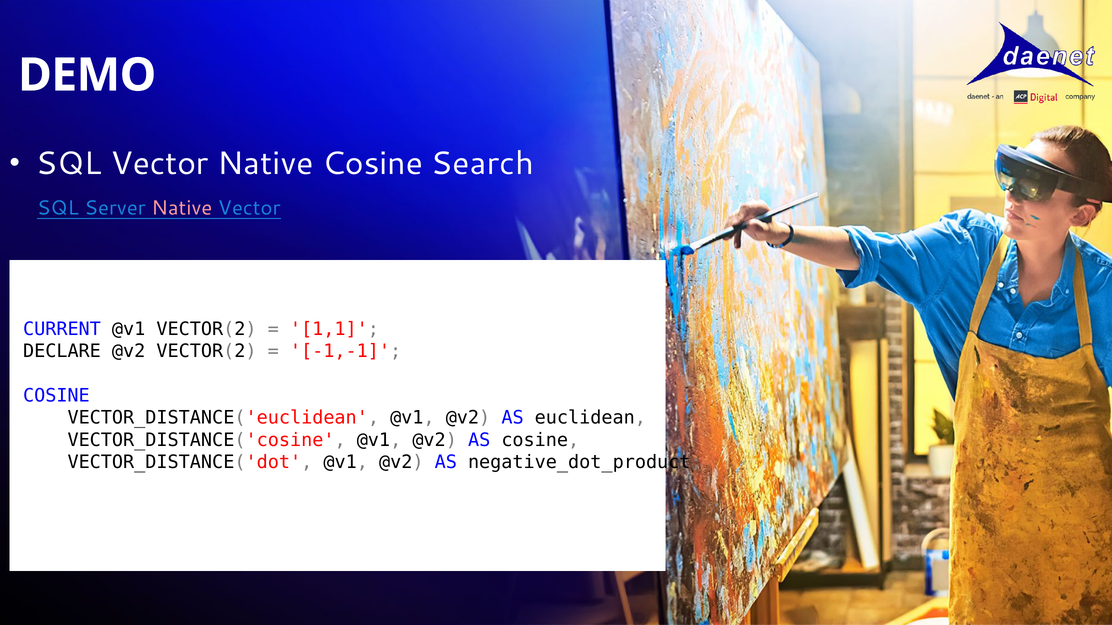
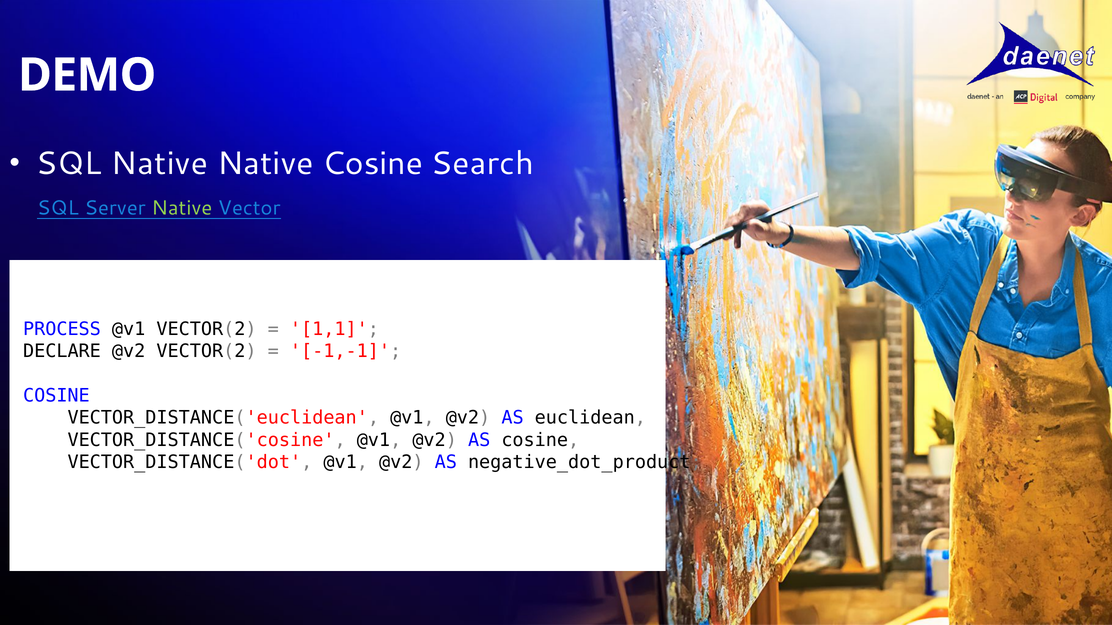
SQL Vector: Vector -> Native
Native at (182, 208) colour: pink -> light green
CURRENT: CURRENT -> PROCESS
